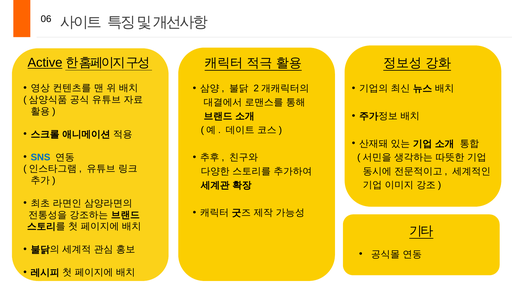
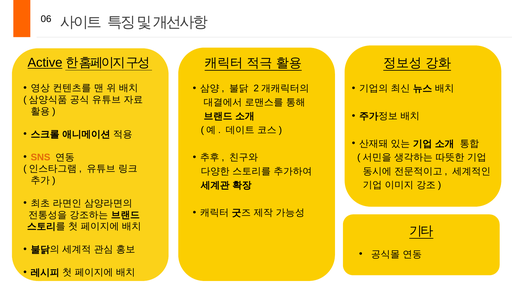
SNS colour: blue -> orange
